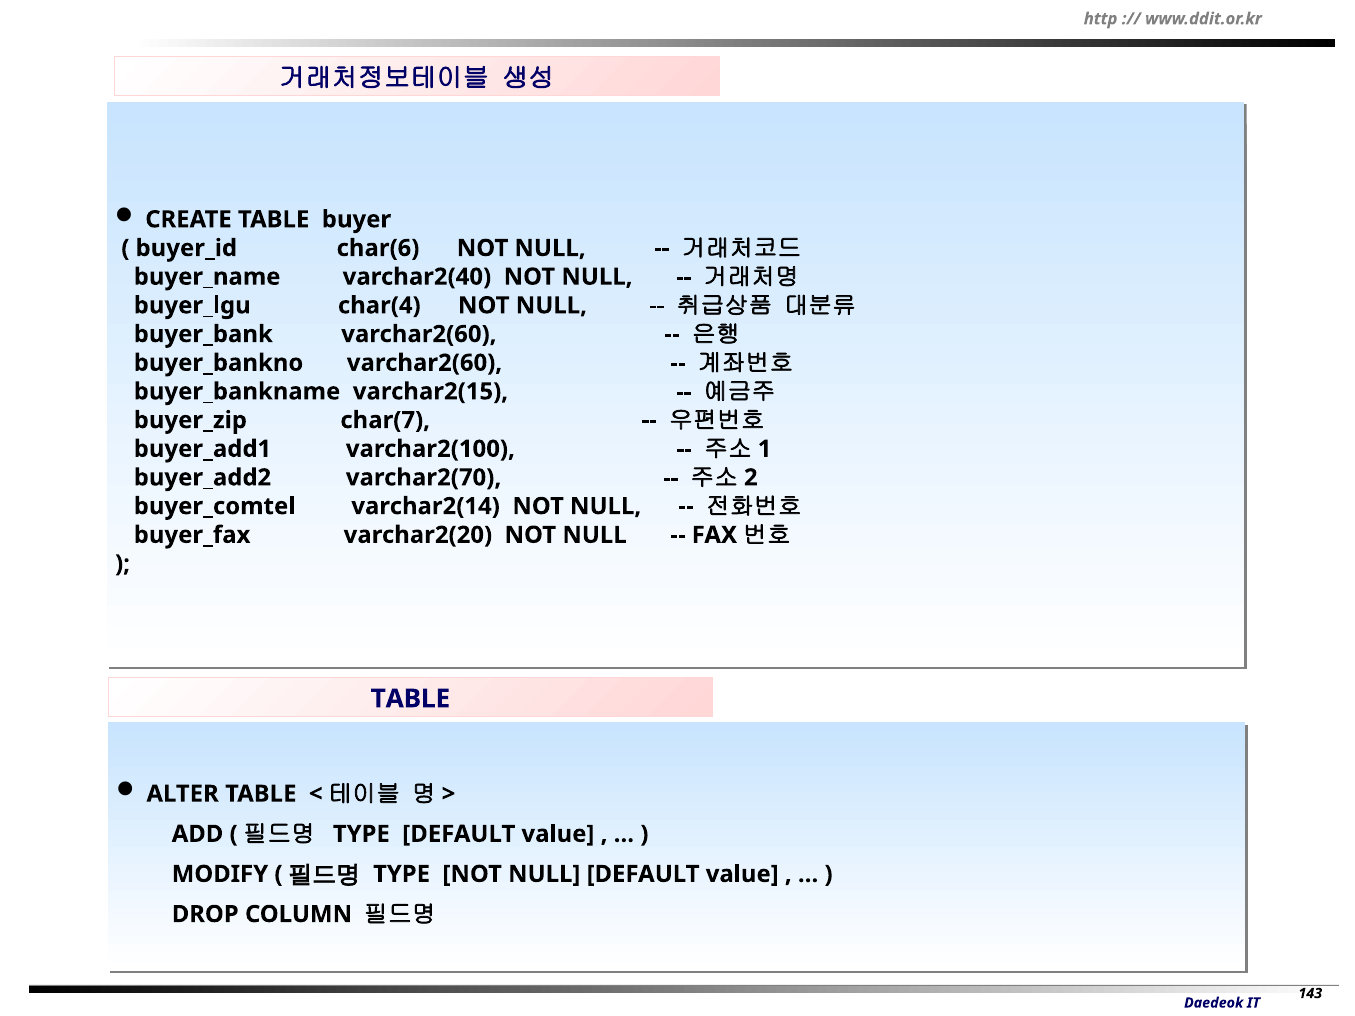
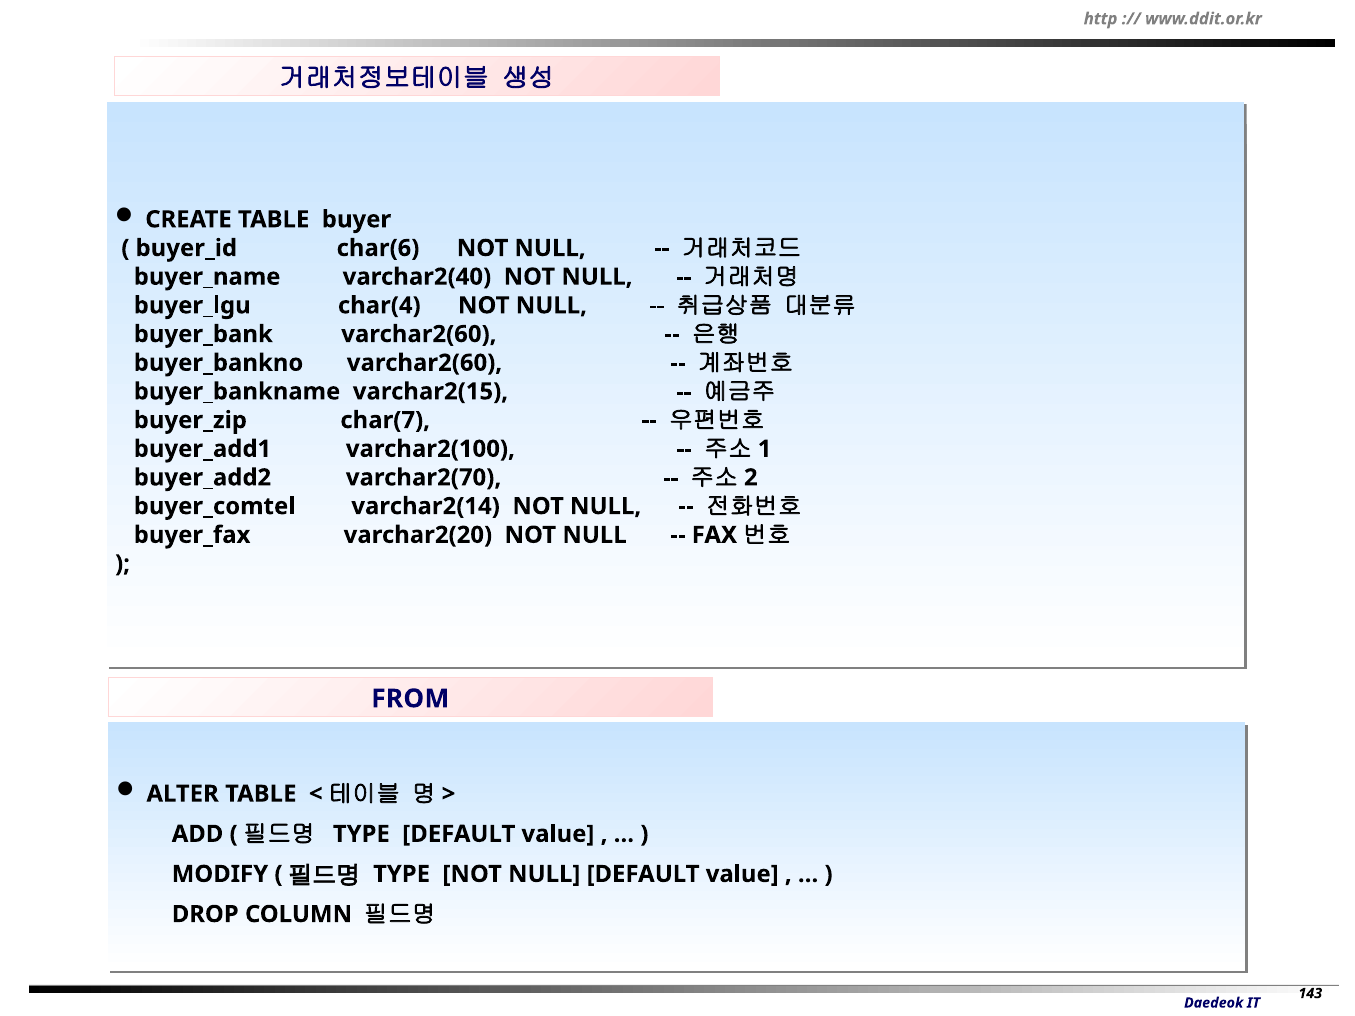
TABLE at (410, 699): TABLE -> FROM
